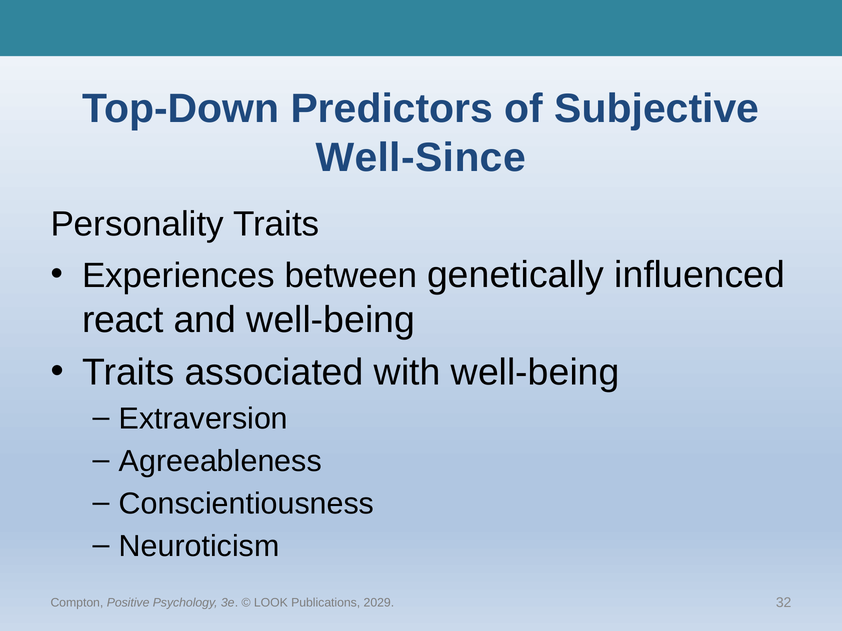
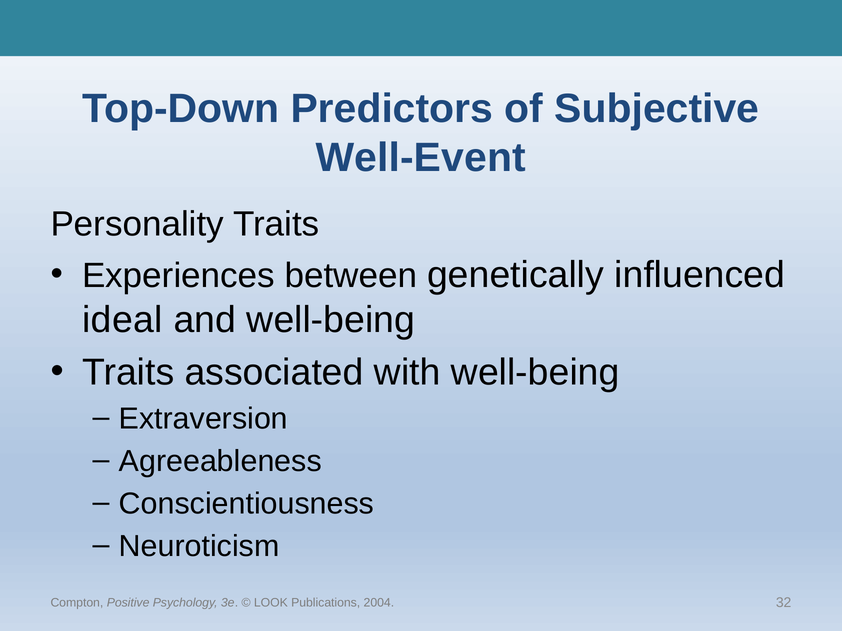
Well-Since: Well-Since -> Well-Event
react: react -> ideal
2029: 2029 -> 2004
